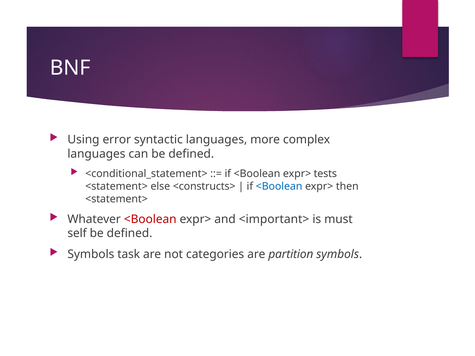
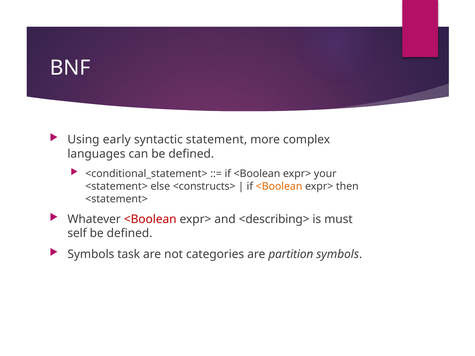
error: error -> early
syntactic languages: languages -> statement
tests: tests -> your
<Boolean at (279, 187) colour: blue -> orange
<important>: <important> -> <describing>
